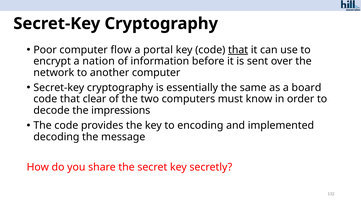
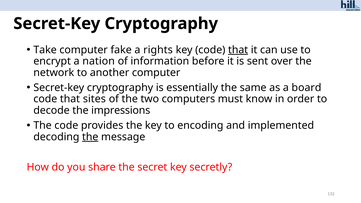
Poor: Poor -> Take
flow: flow -> fake
portal: portal -> rights
clear: clear -> sites
the at (90, 137) underline: none -> present
